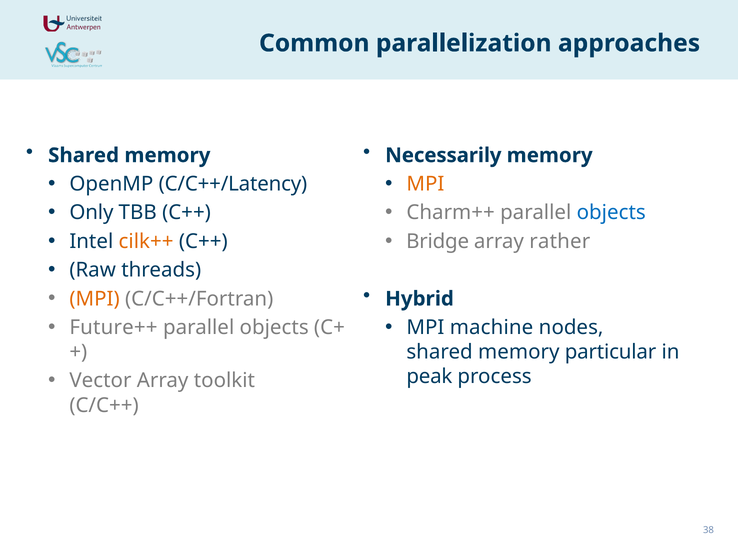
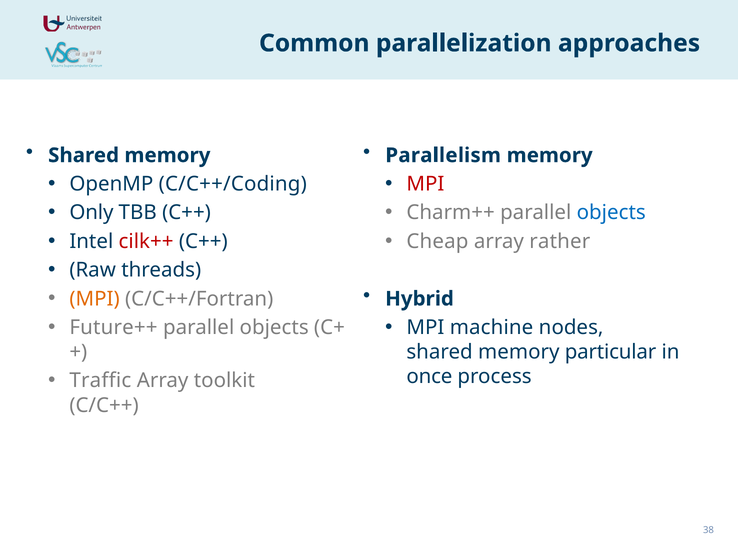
Necessarily: Necessarily -> Parallelism
C/C++/Latency: C/C++/Latency -> C/C++/Coding
MPI at (425, 184) colour: orange -> red
cilk++ colour: orange -> red
Bridge: Bridge -> Cheap
Vector: Vector -> Traffic
peak: peak -> once
